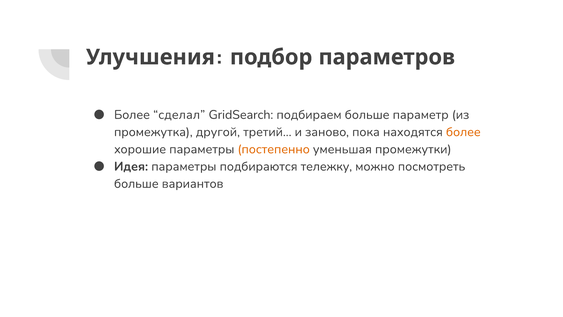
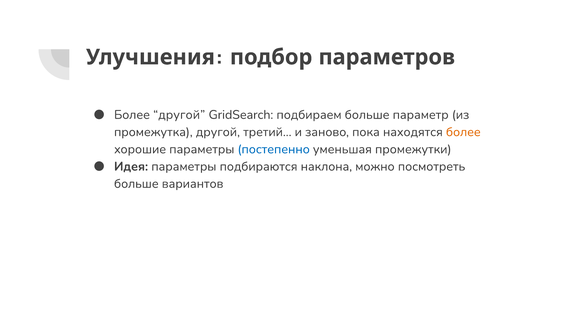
Более сделал: сделал -> другой
постепенно colour: orange -> blue
тележку: тележку -> наклона
